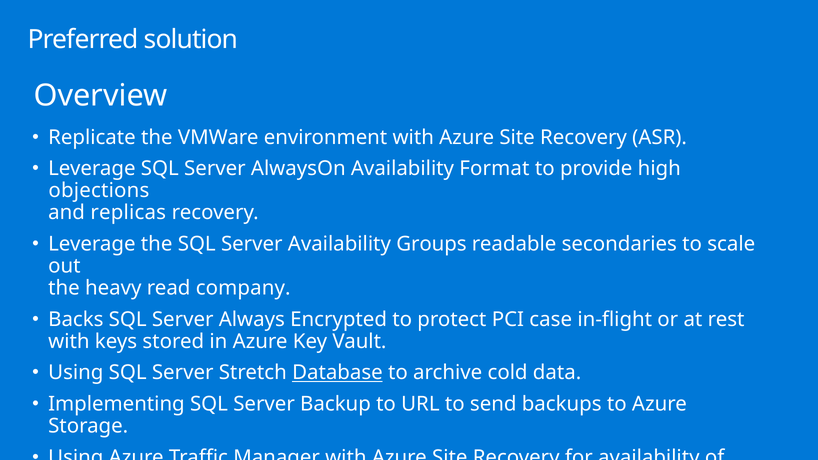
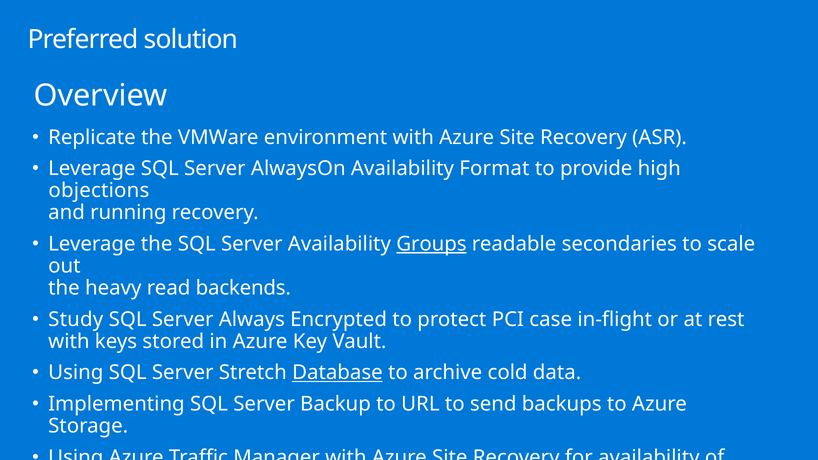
replicas: replicas -> running
Groups underline: none -> present
company: company -> backends
Backs: Backs -> Study
